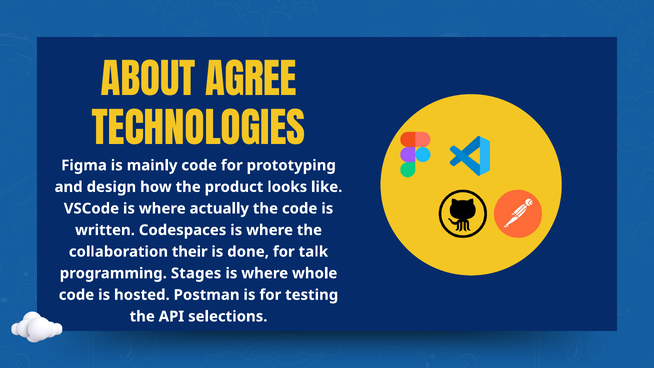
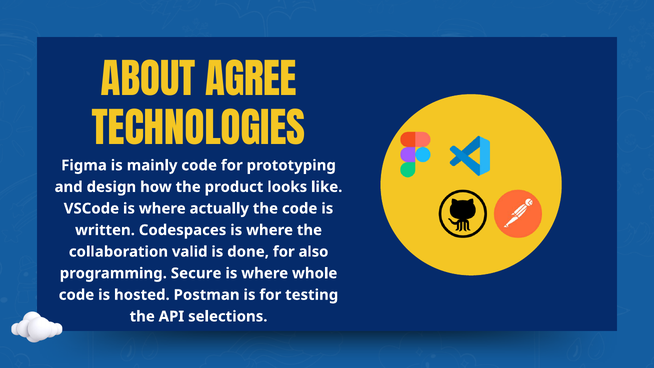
their: their -> valid
talk: talk -> also
Stages: Stages -> Secure
